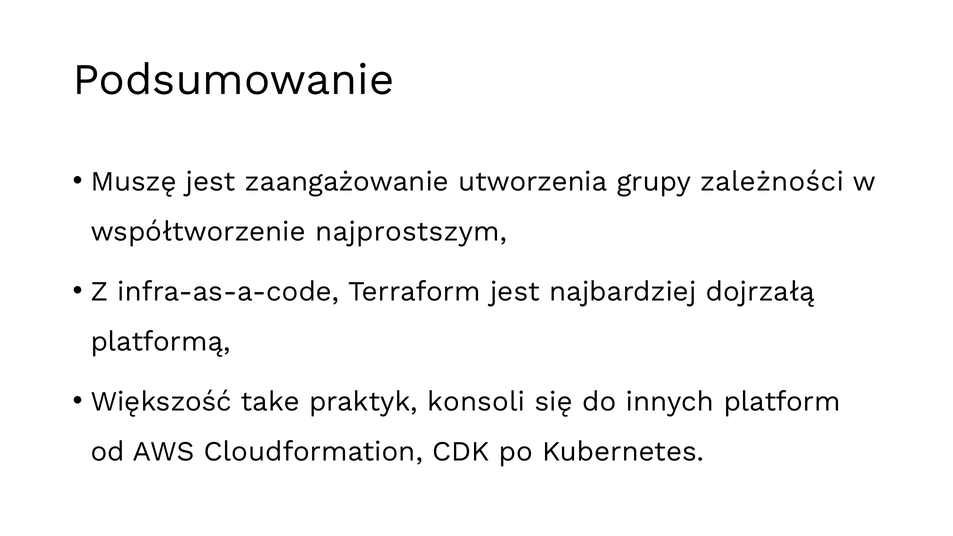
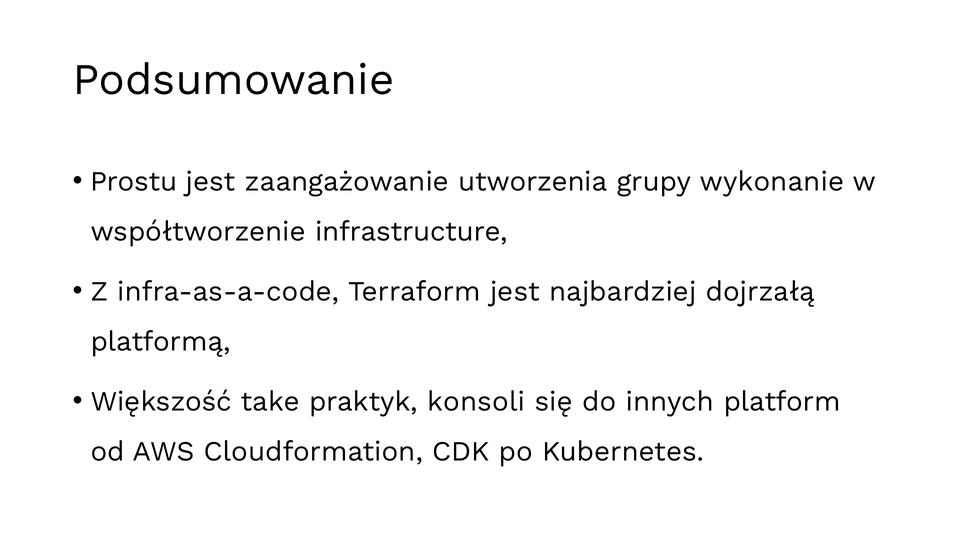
Muszę: Muszę -> Prostu
zależności: zależności -> wykonanie
najprostszym: najprostszym -> infrastructure
